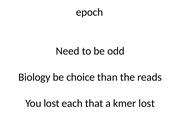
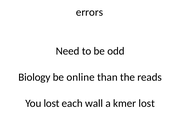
epoch: epoch -> errors
choice: choice -> online
that: that -> wall
